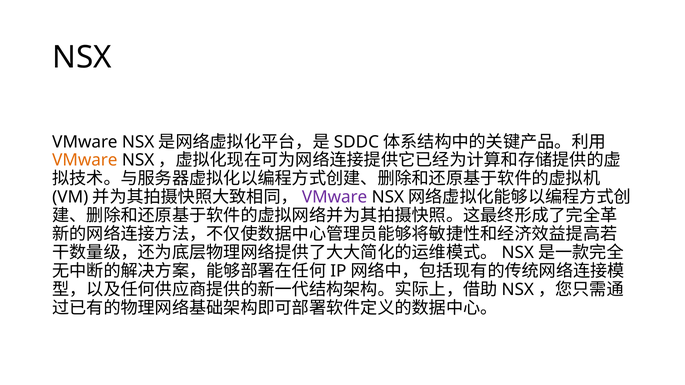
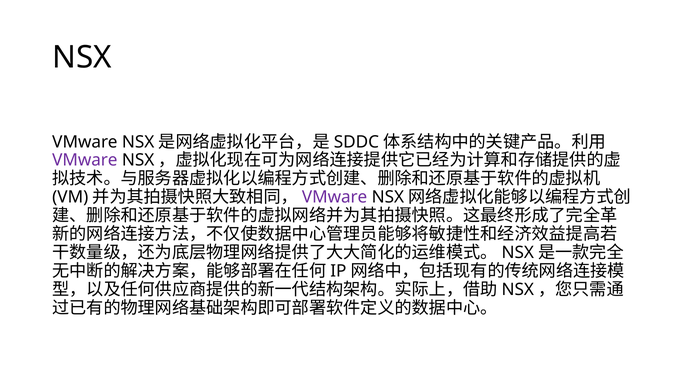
VMware at (85, 160) colour: orange -> purple
